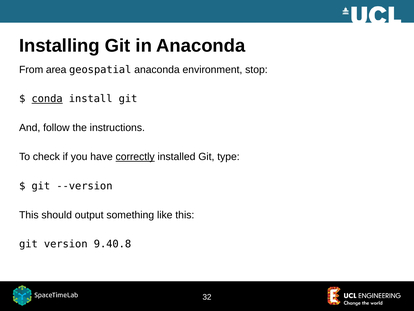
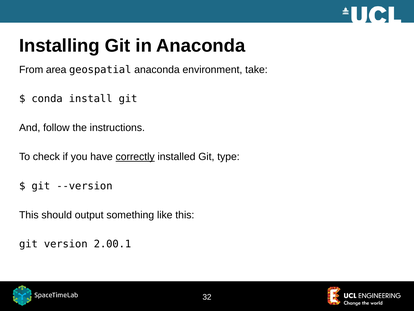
stop: stop -> take
conda underline: present -> none
9.40.8: 9.40.8 -> 2.00.1
